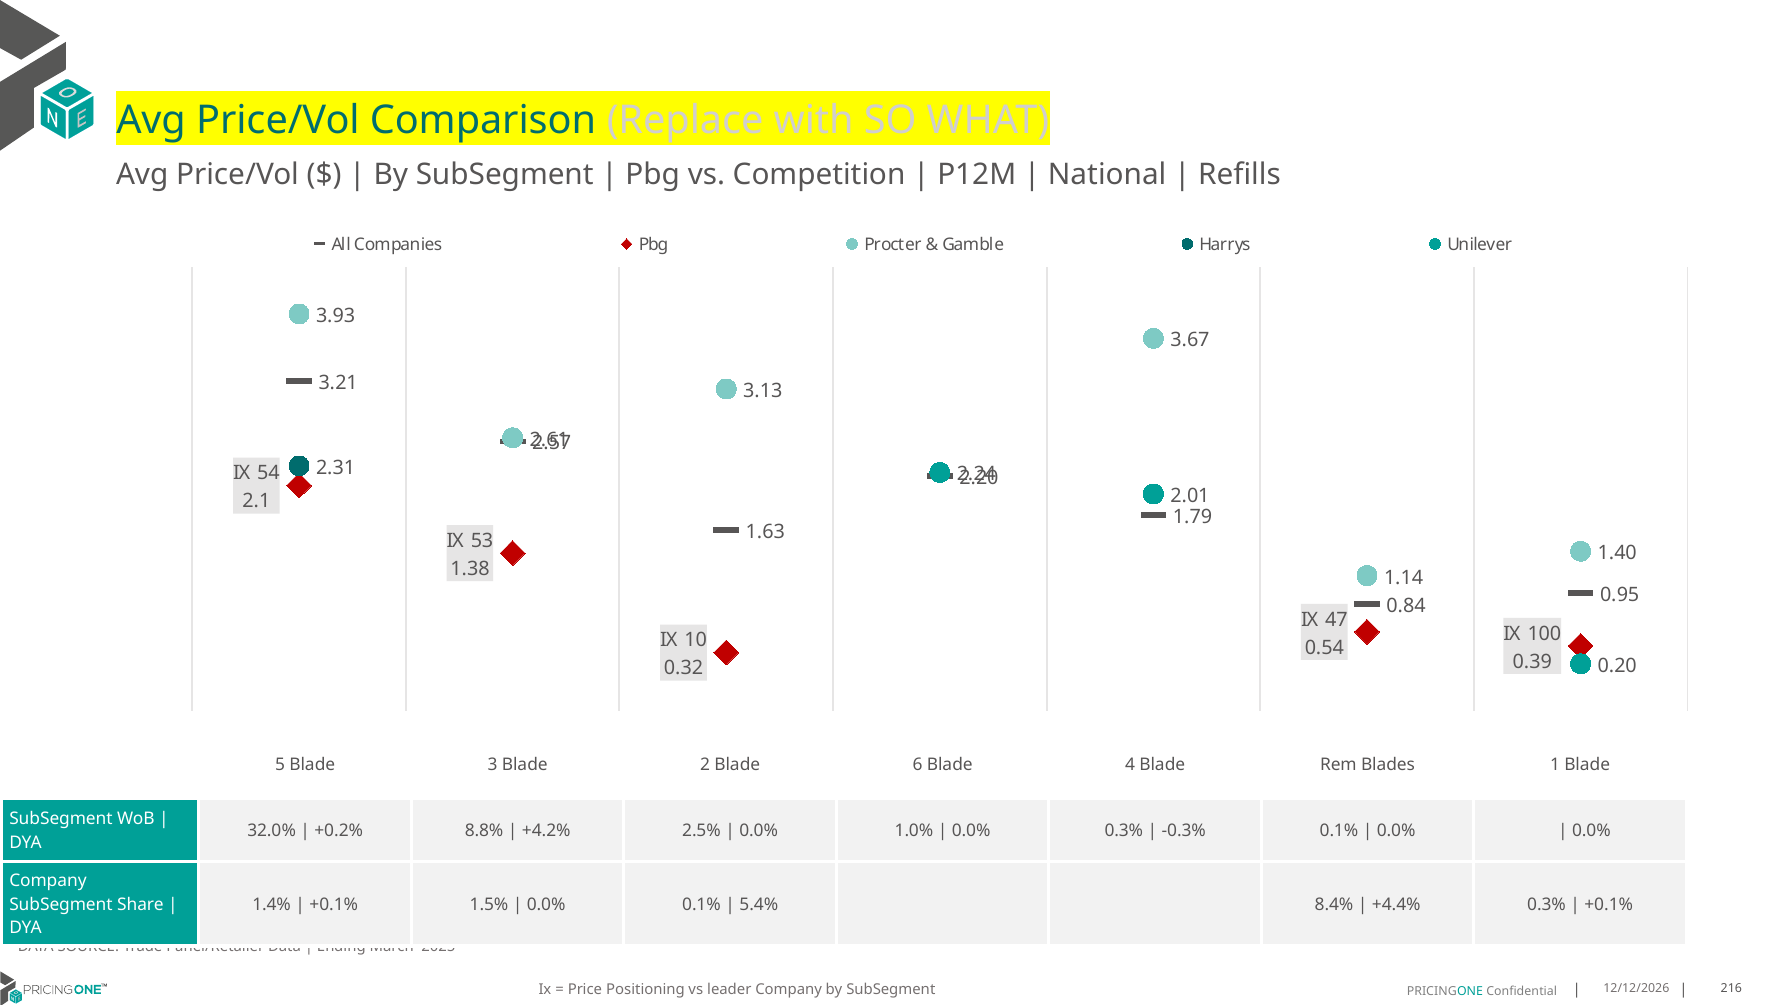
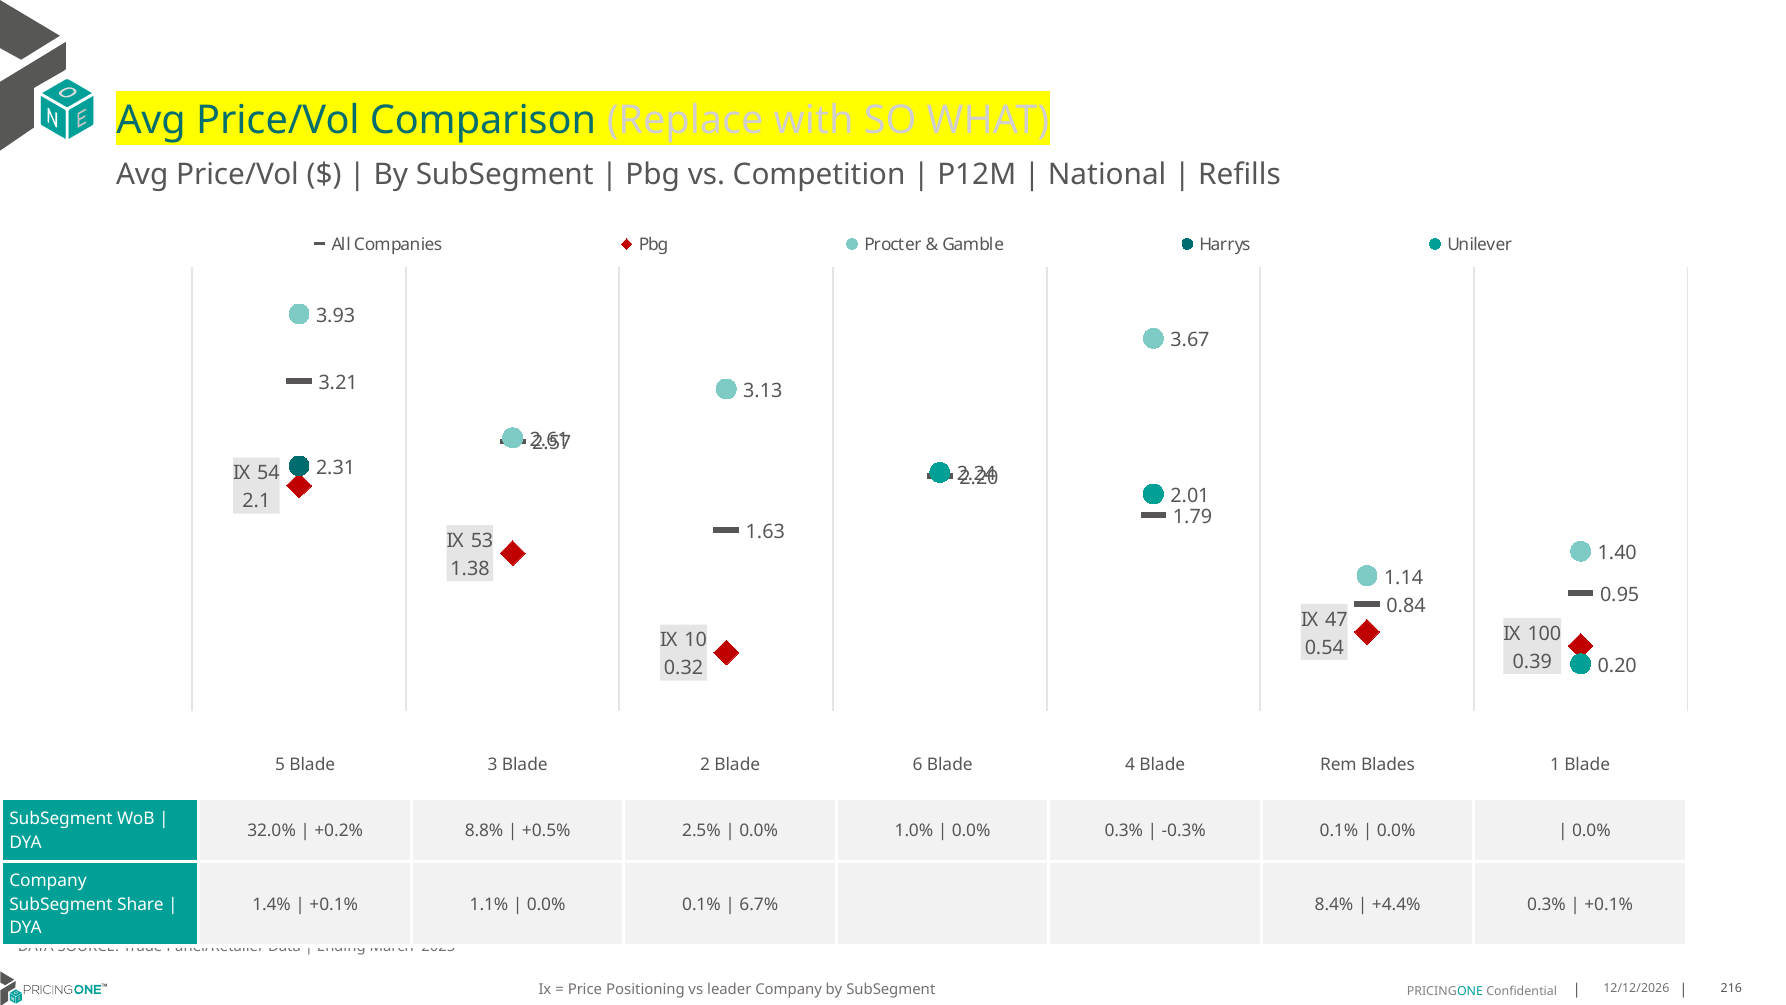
+4.2%: +4.2% -> +0.5%
1.5%: 1.5% -> 1.1%
5.4%: 5.4% -> 6.7%
